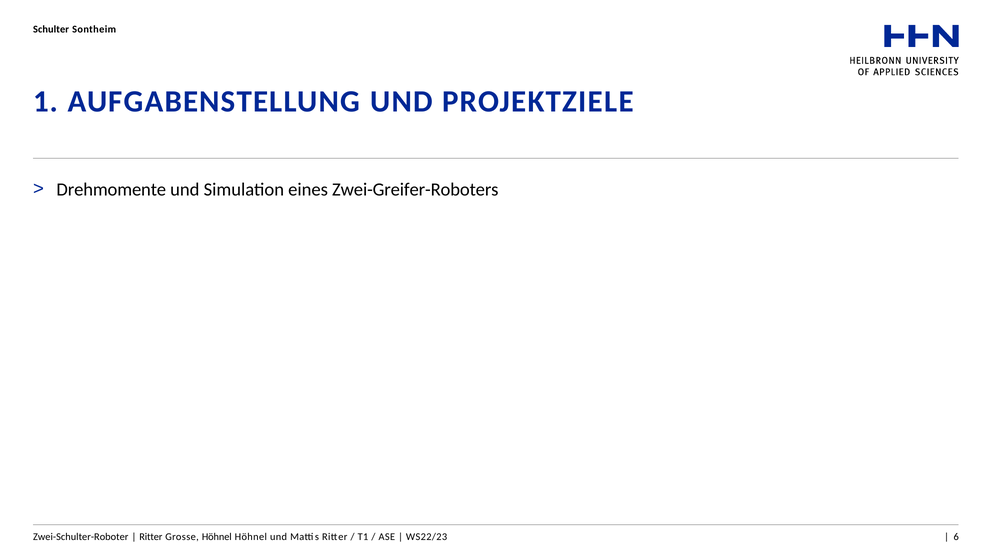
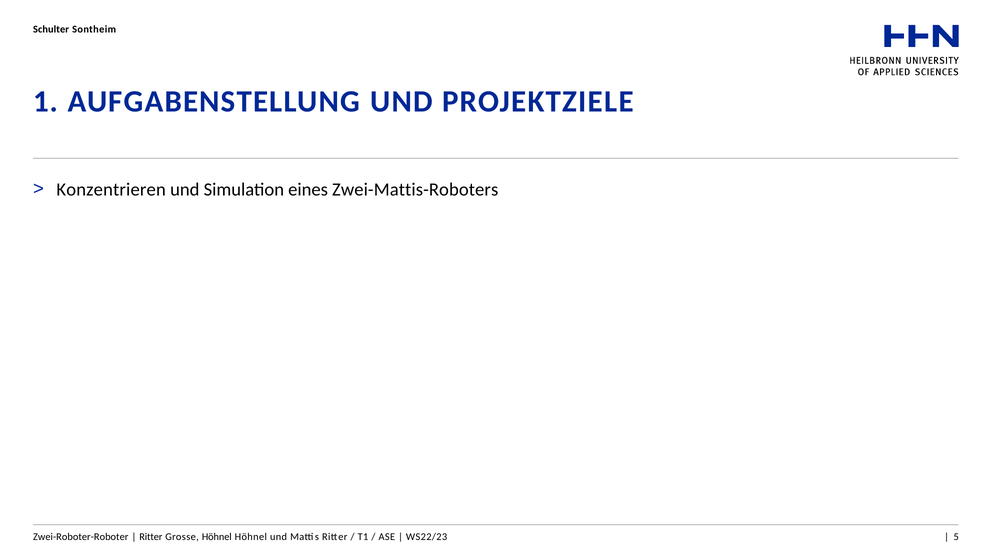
Drehmomente: Drehmomente -> Konzentrieren
Zwei-Greifer-Roboters: Zwei-Greifer-Roboters -> Zwei-Mattis-Roboters
Zwei-Schulter-Roboter: Zwei-Schulter-Roboter -> Zwei-Roboter-Roboter
6: 6 -> 5
